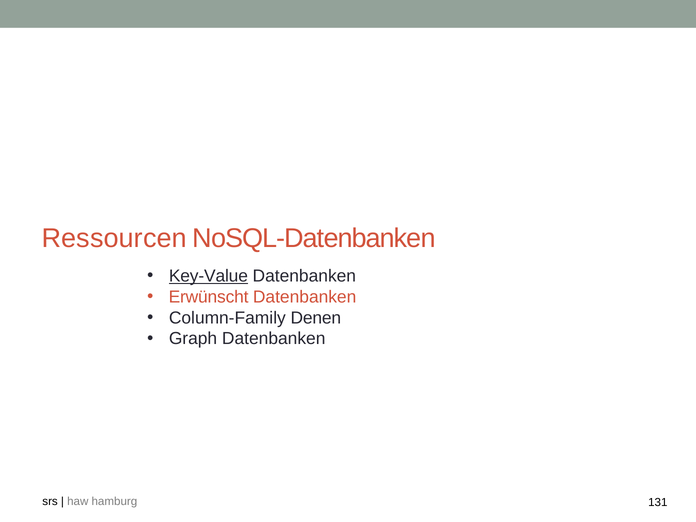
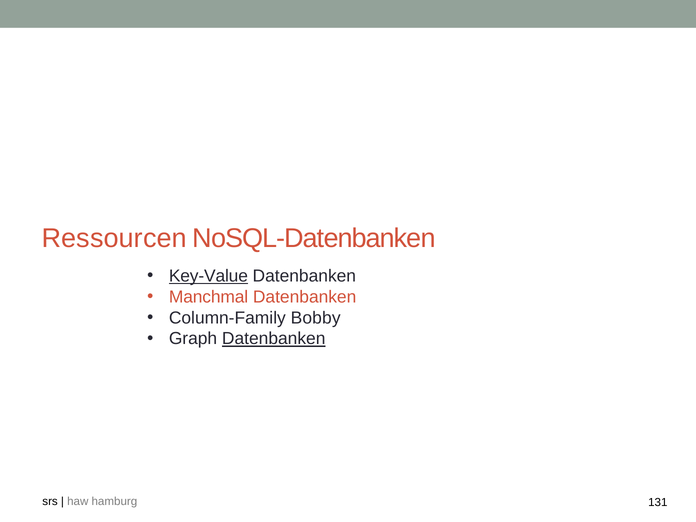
Erwünscht: Erwünscht -> Manchmal
Denen: Denen -> Bobby
Datenbanken at (274, 339) underline: none -> present
